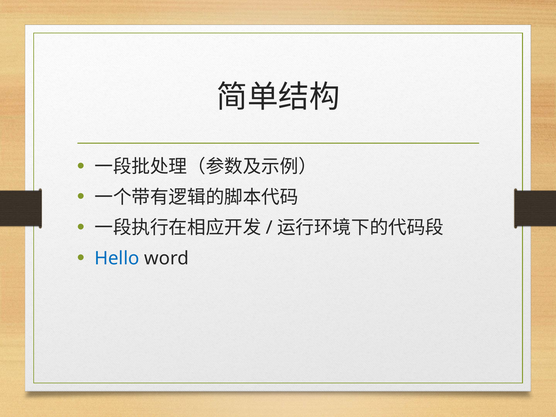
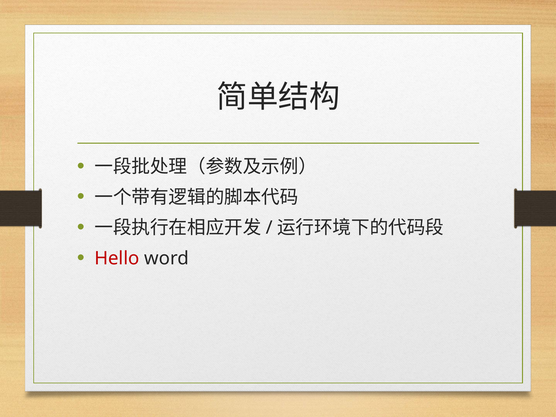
Hello colour: blue -> red
